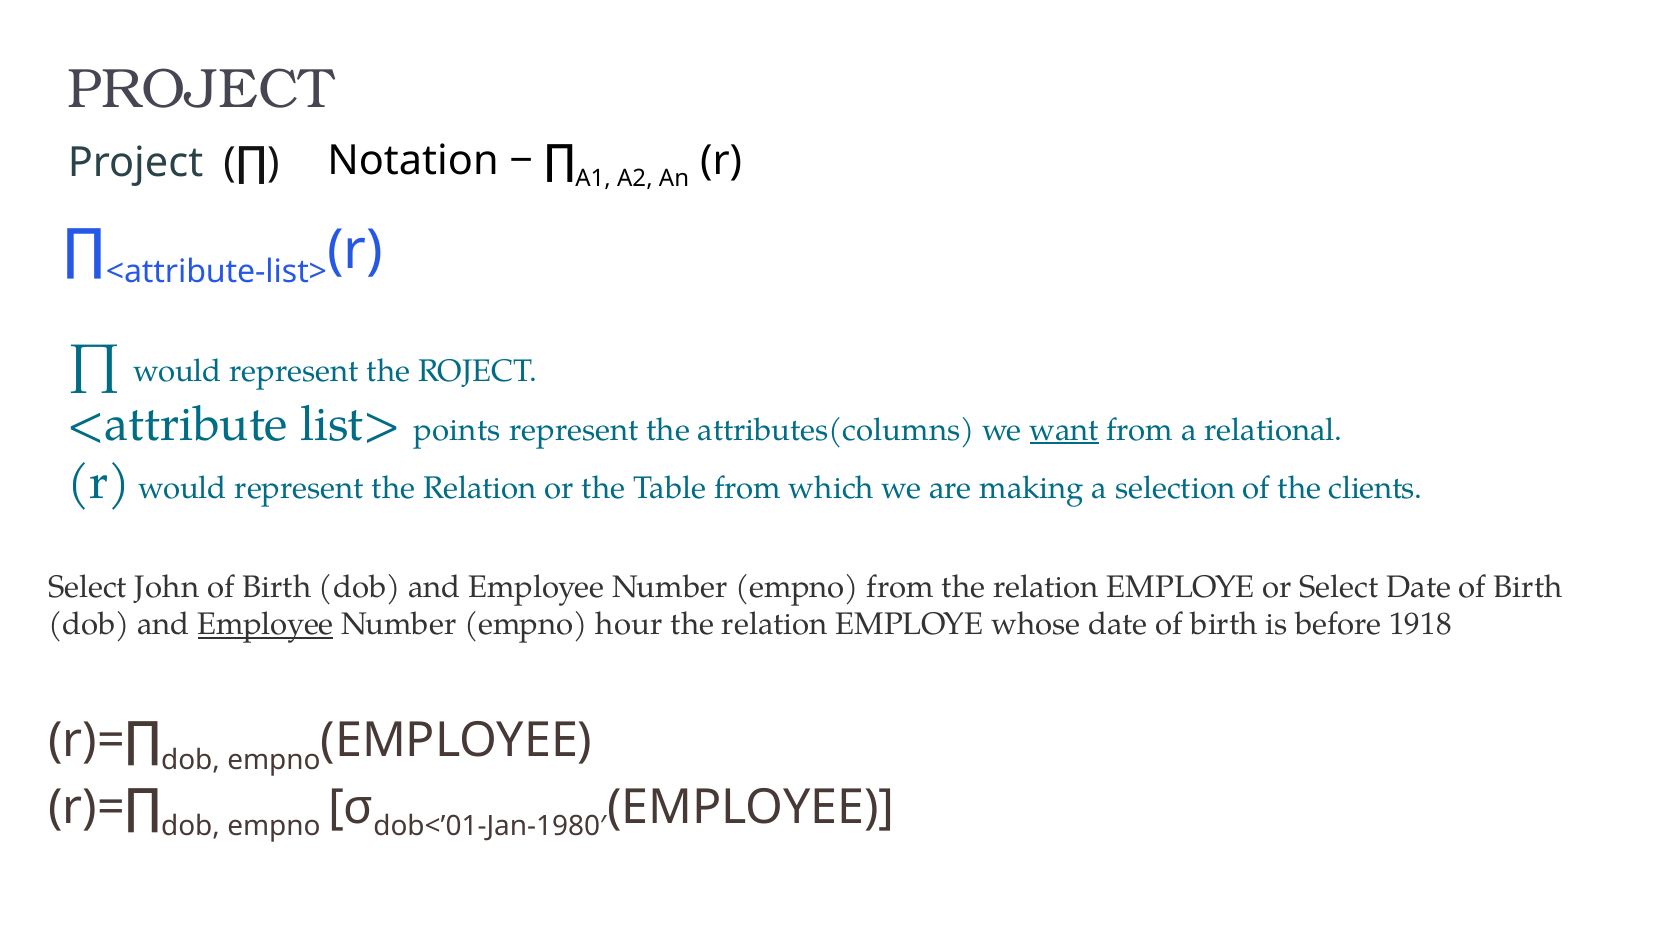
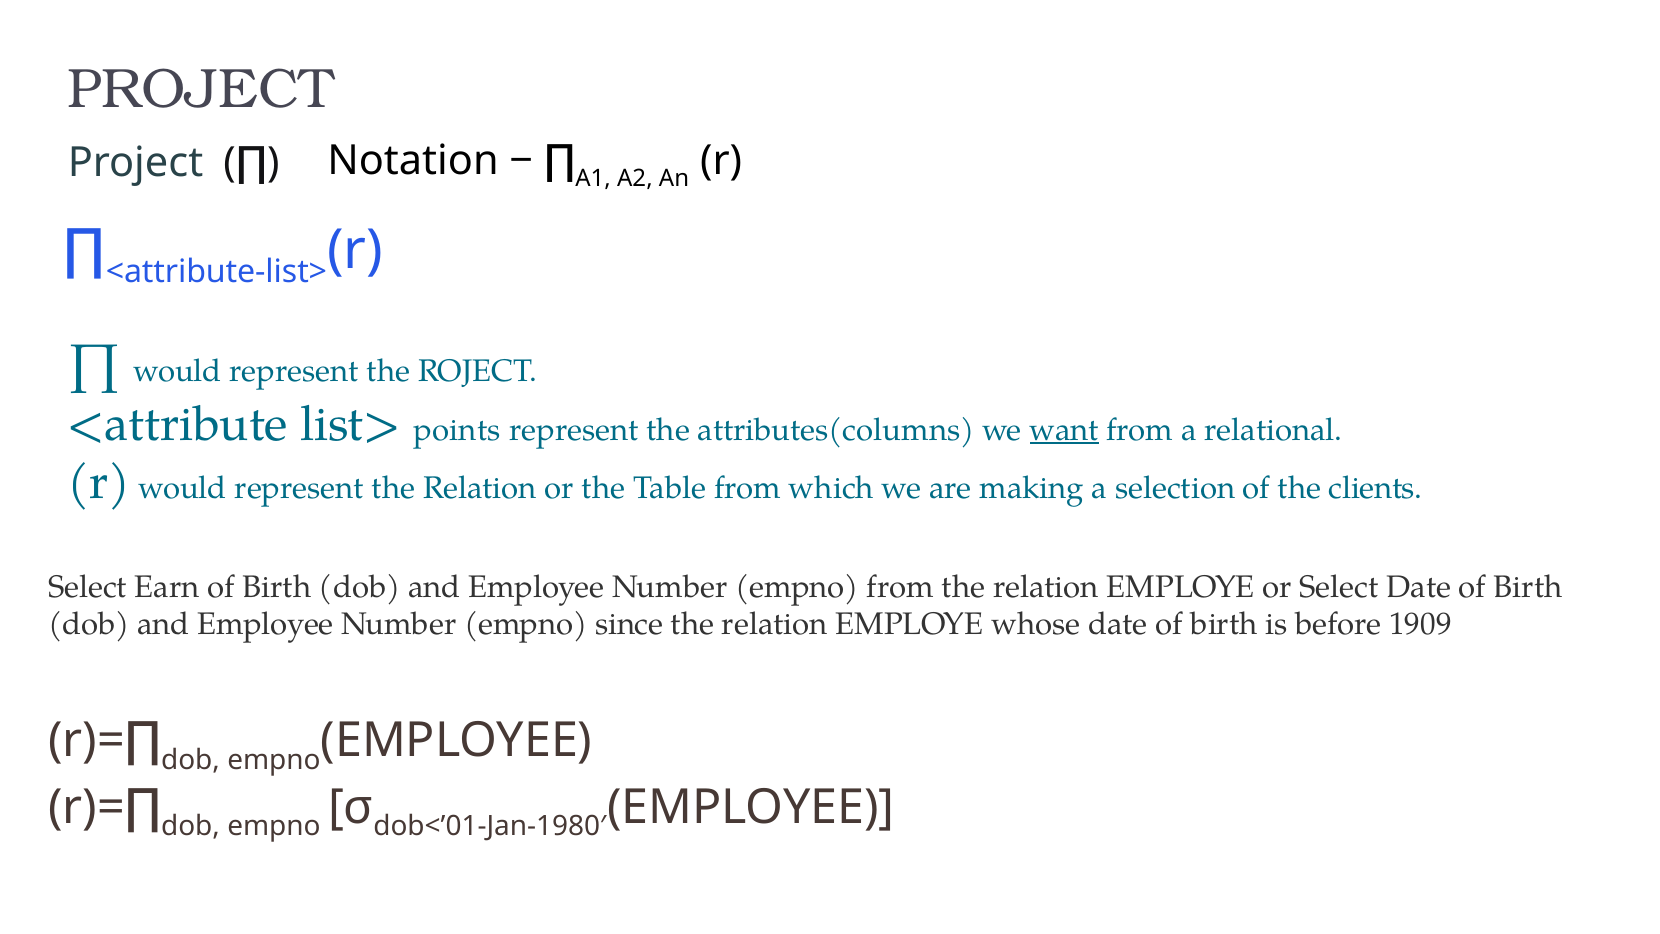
John: John -> Earn
Employee at (266, 625) underline: present -> none
hour: hour -> since
1918: 1918 -> 1909
